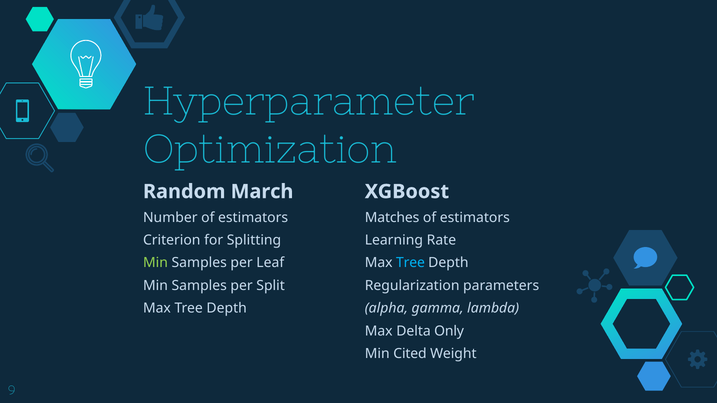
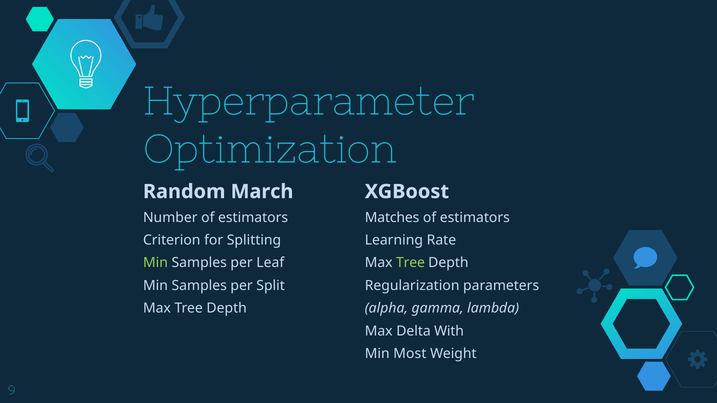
Tree at (411, 263) colour: light blue -> light green
Only: Only -> With
Cited: Cited -> Most
